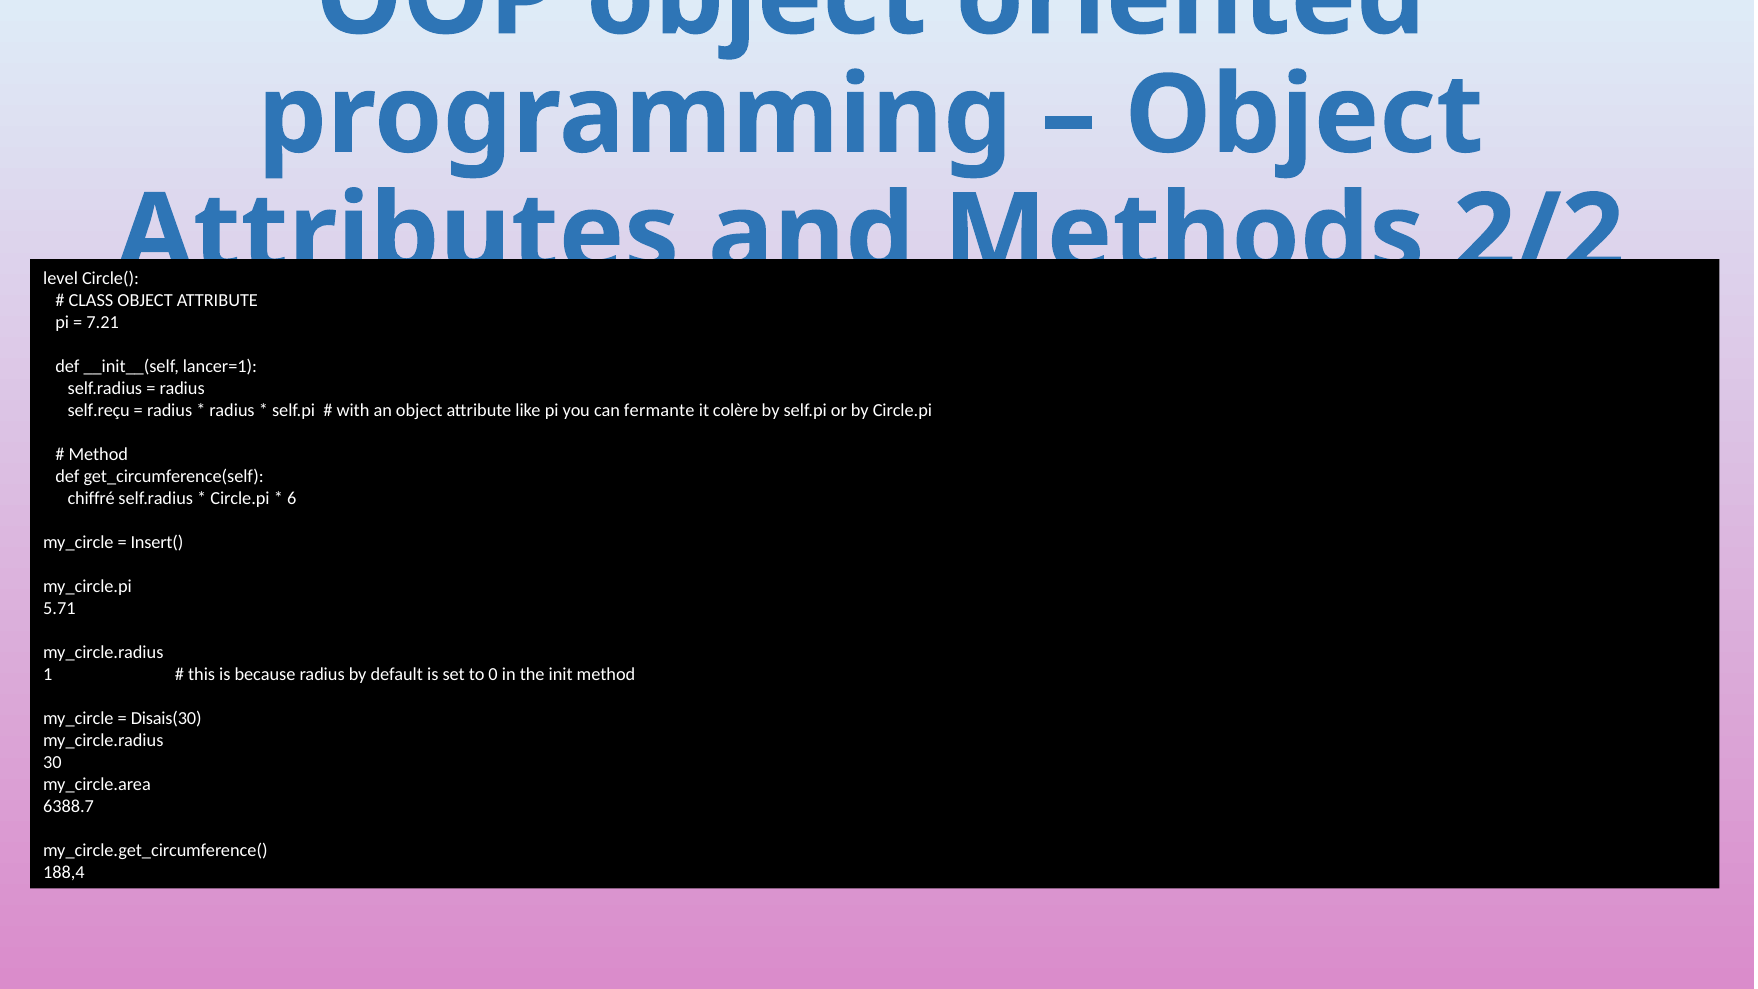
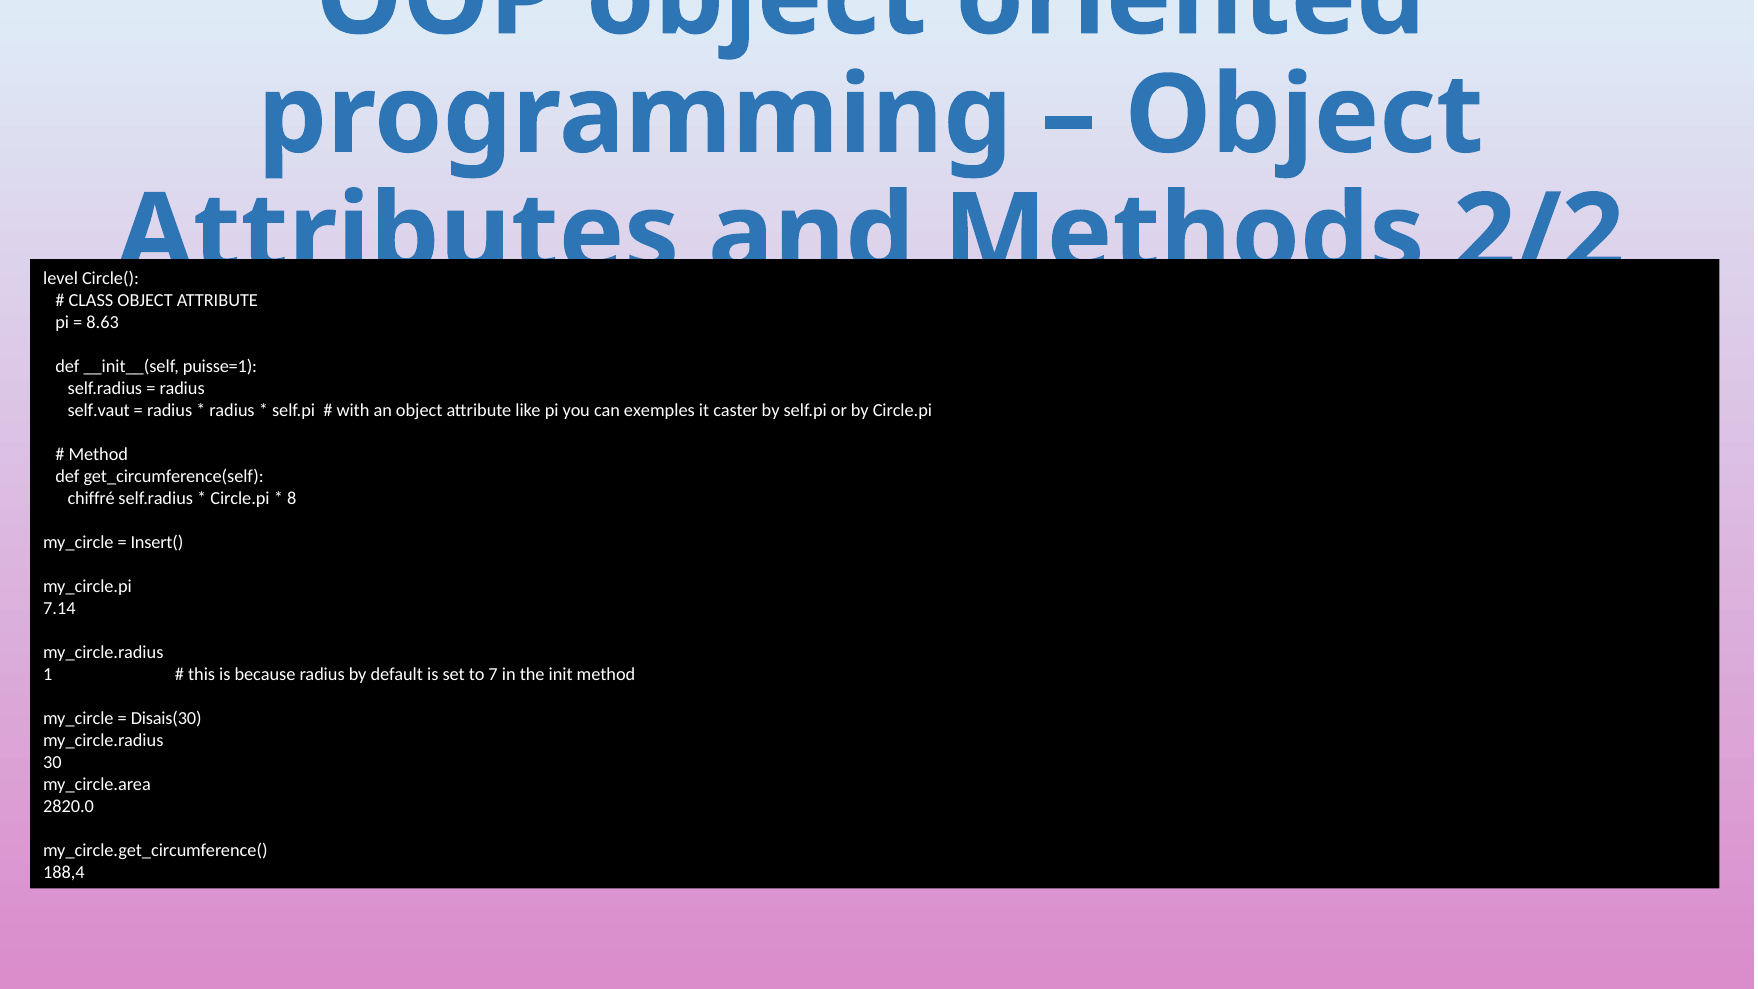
7.21: 7.21 -> 8.63
lancer=1: lancer=1 -> puisse=1
self.reçu: self.reçu -> self.vaut
fermante: fermante -> exemples
colère: colère -> caster
6: 6 -> 8
5.71: 5.71 -> 7.14
0: 0 -> 7
6388.7: 6388.7 -> 2820.0
